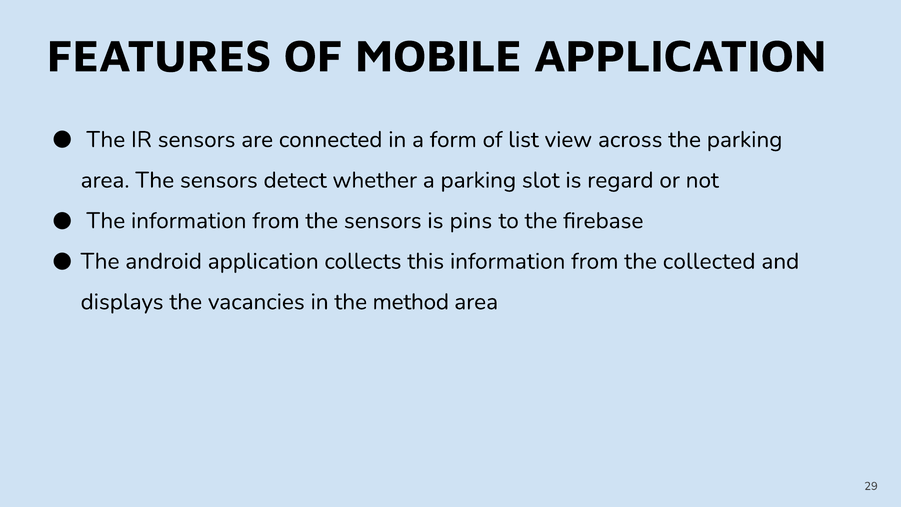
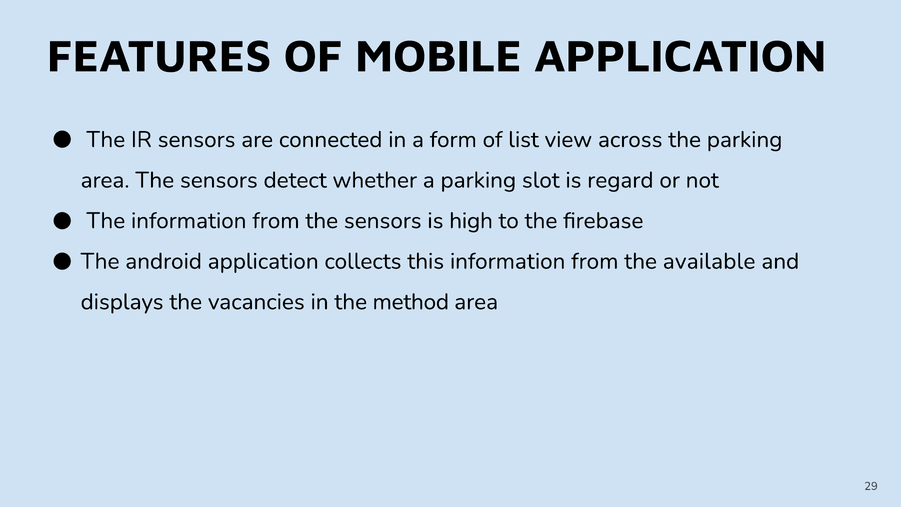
pins: pins -> high
collected: collected -> available
